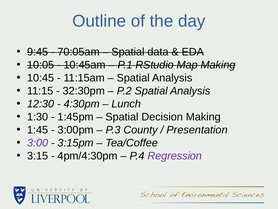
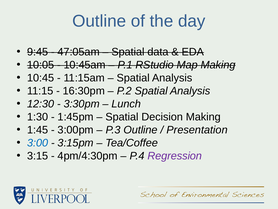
70:05am: 70:05am -> 47:05am
32:30pm: 32:30pm -> 16:30pm
4:30pm: 4:30pm -> 3:30pm
P.3 County: County -> Outline
3:00 colour: purple -> blue
